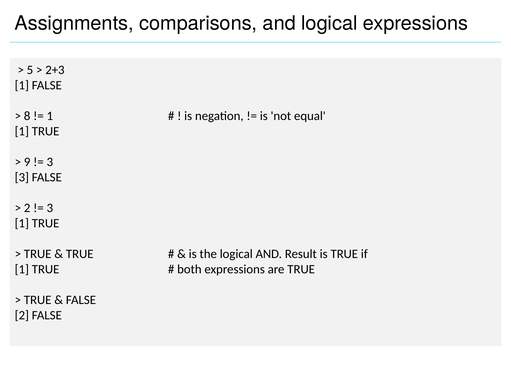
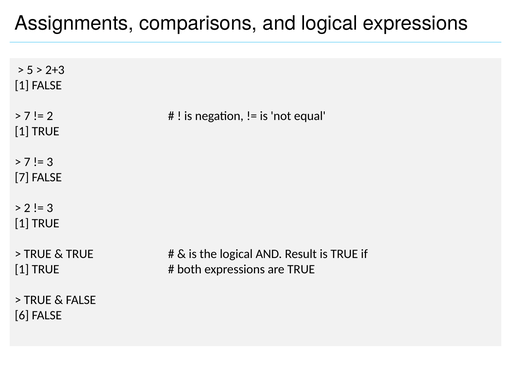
8 at (27, 116): 8 -> 7
1 at (50, 116): 1 -> 2
9 at (27, 162): 9 -> 7
3 at (22, 177): 3 -> 7
2 at (22, 315): 2 -> 6
